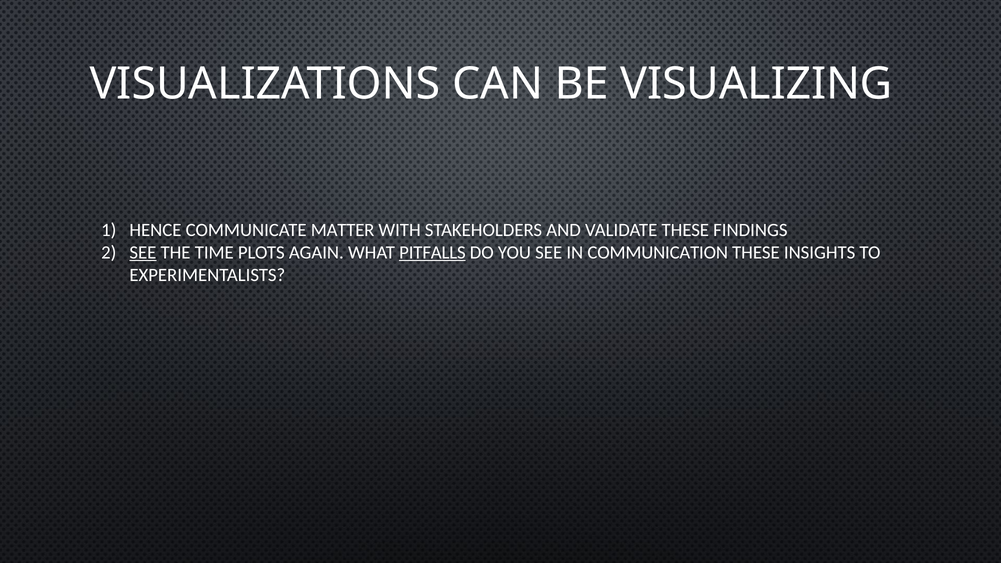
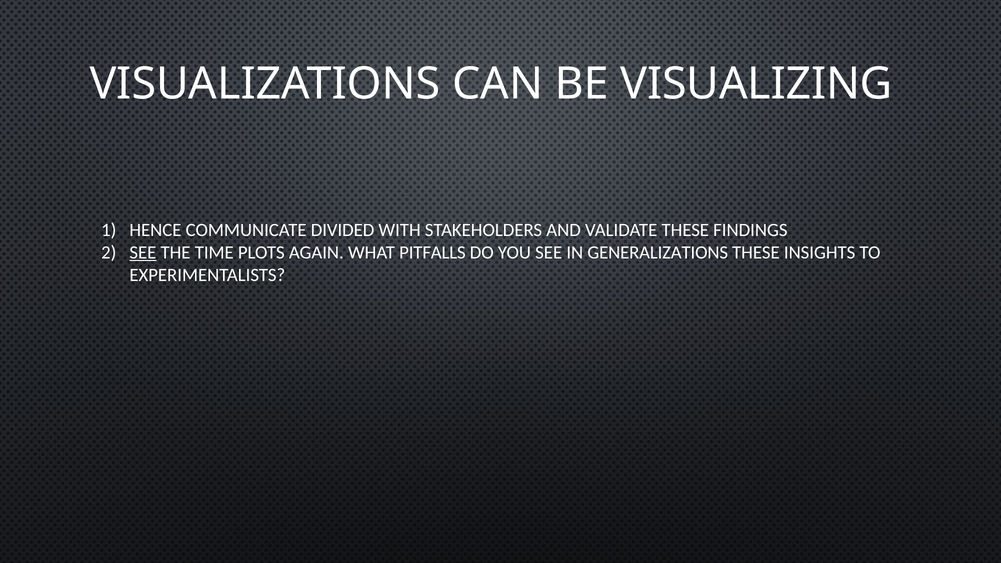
MATTER: MATTER -> DIVIDED
PITFALLS underline: present -> none
COMMUNICATION: COMMUNICATION -> GENERALIZATIONS
